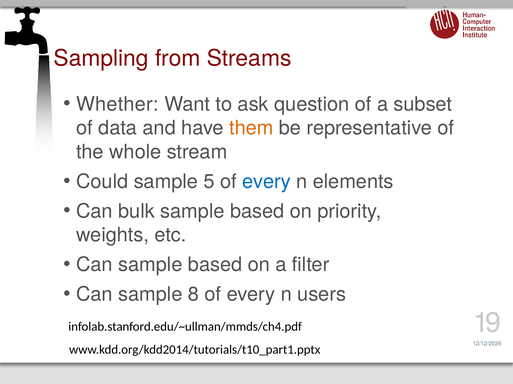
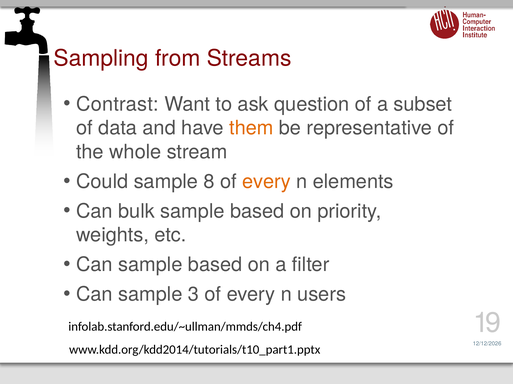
Whether: Whether -> Contrast
5: 5 -> 8
every at (266, 182) colour: blue -> orange
8: 8 -> 3
